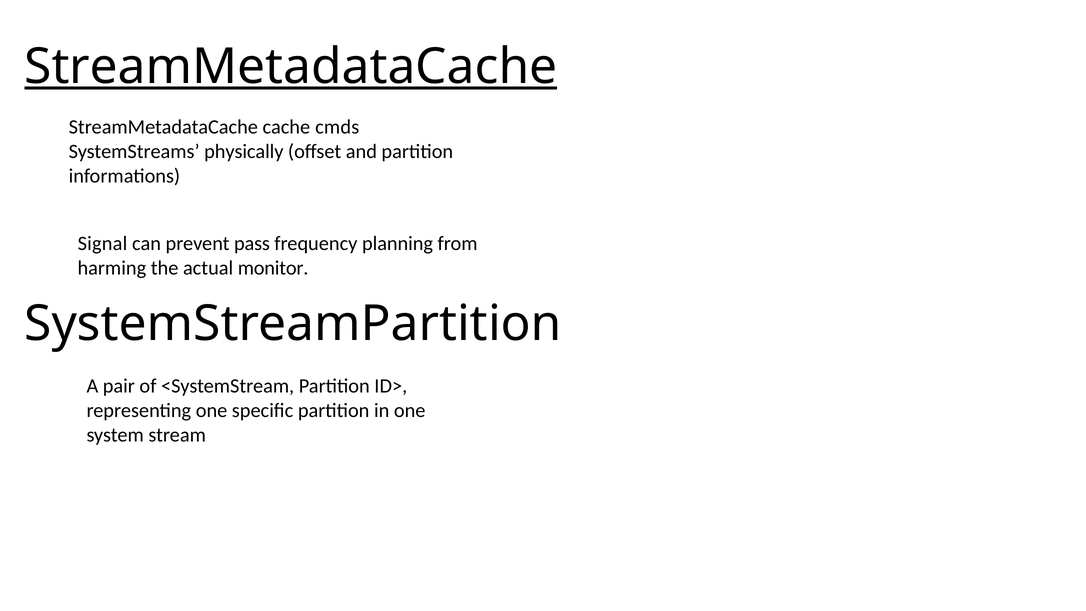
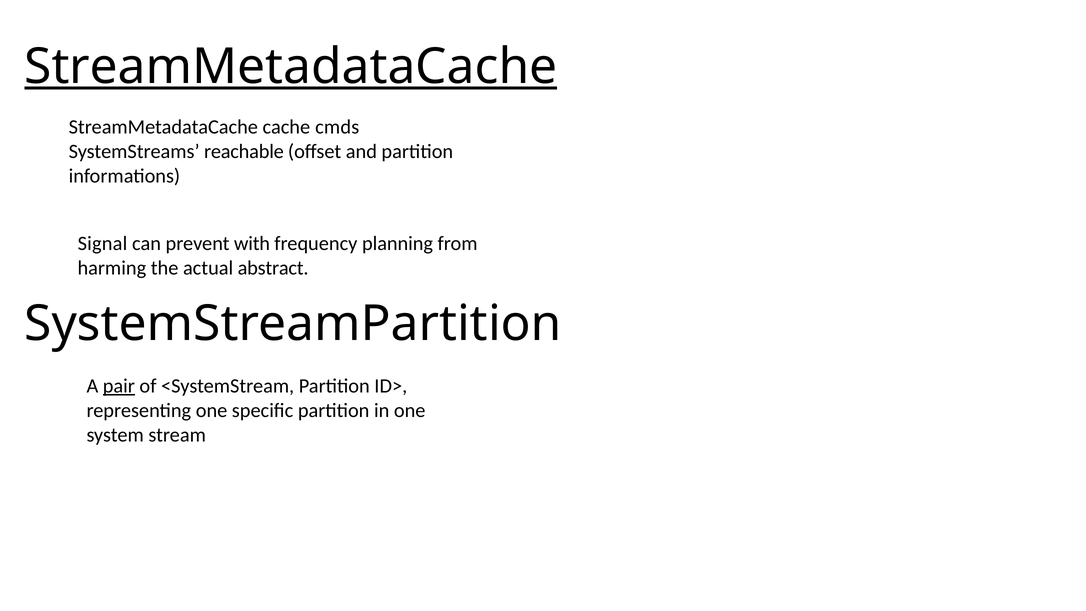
physically: physically -> reachable
pass: pass -> with
monitor: monitor -> abstract
pair underline: none -> present
